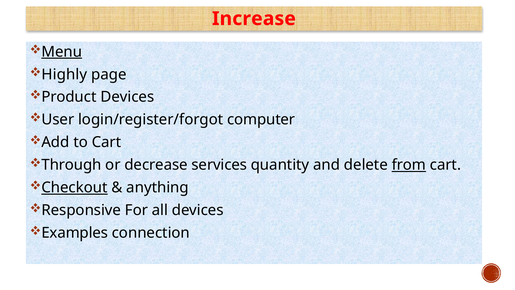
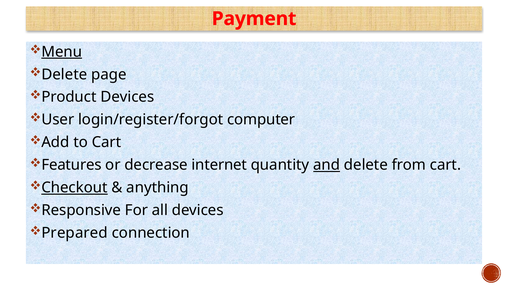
Increase: Increase -> Payment
Highly at (64, 74): Highly -> Delete
Through: Through -> Features
services: services -> internet
and underline: none -> present
from underline: present -> none
Examples: Examples -> Prepared
